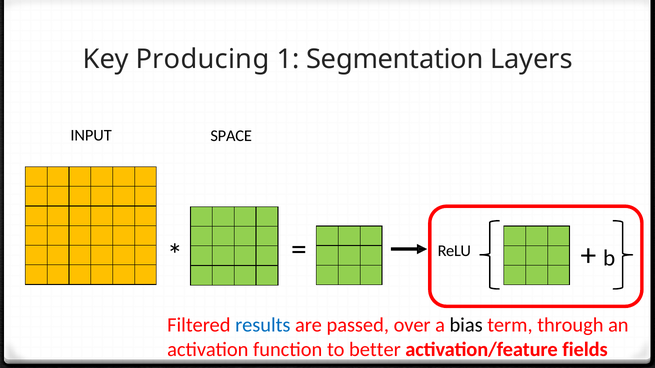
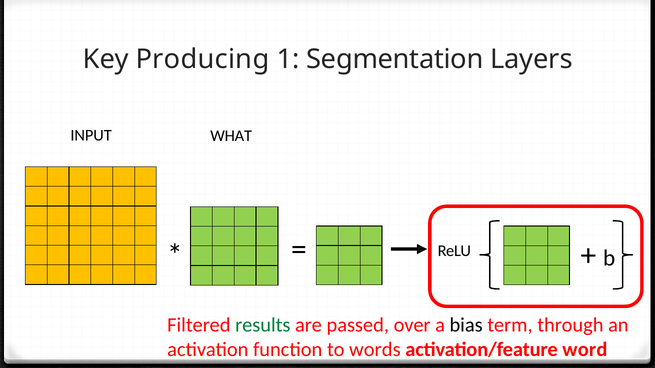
SPACE: SPACE -> WHAT
results colour: blue -> green
better: better -> words
fields: fields -> word
